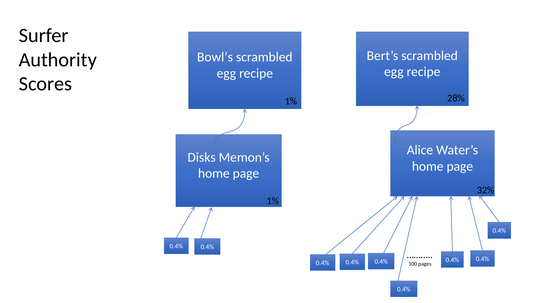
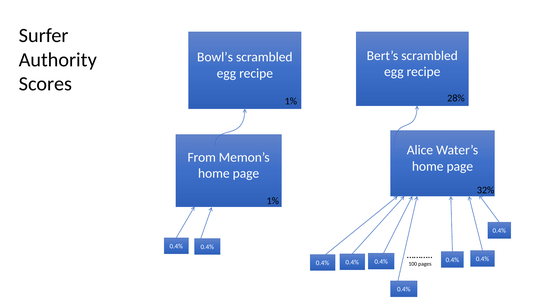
Disks: Disks -> From
